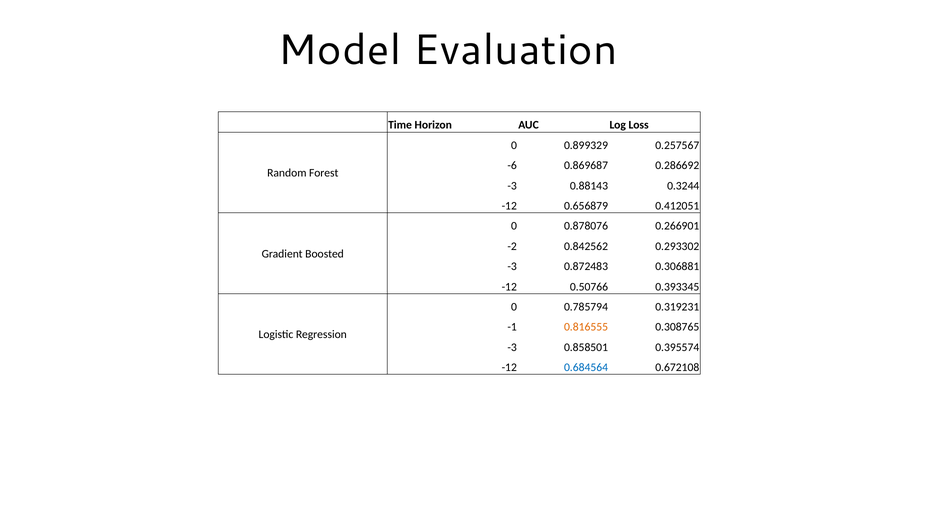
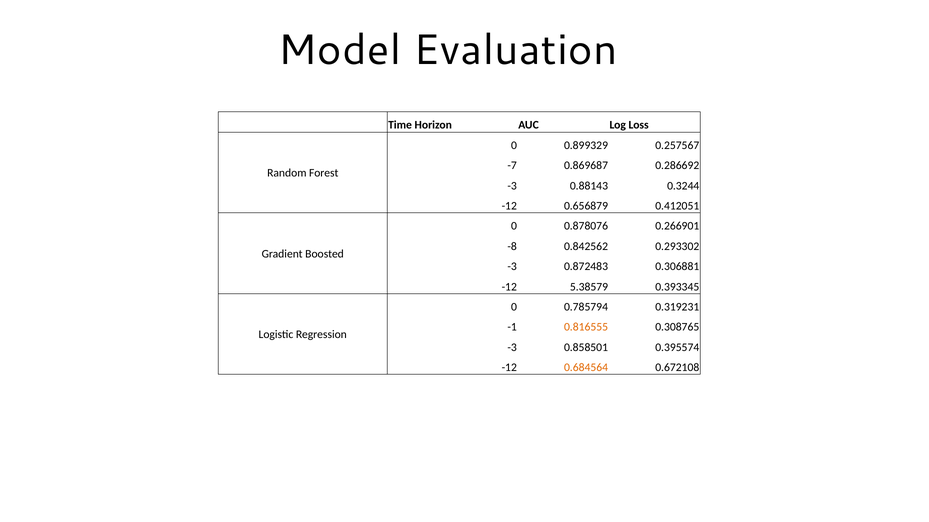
-6: -6 -> -7
-2: -2 -> -8
0.50766: 0.50766 -> 5.38579
0.684564 colour: blue -> orange
